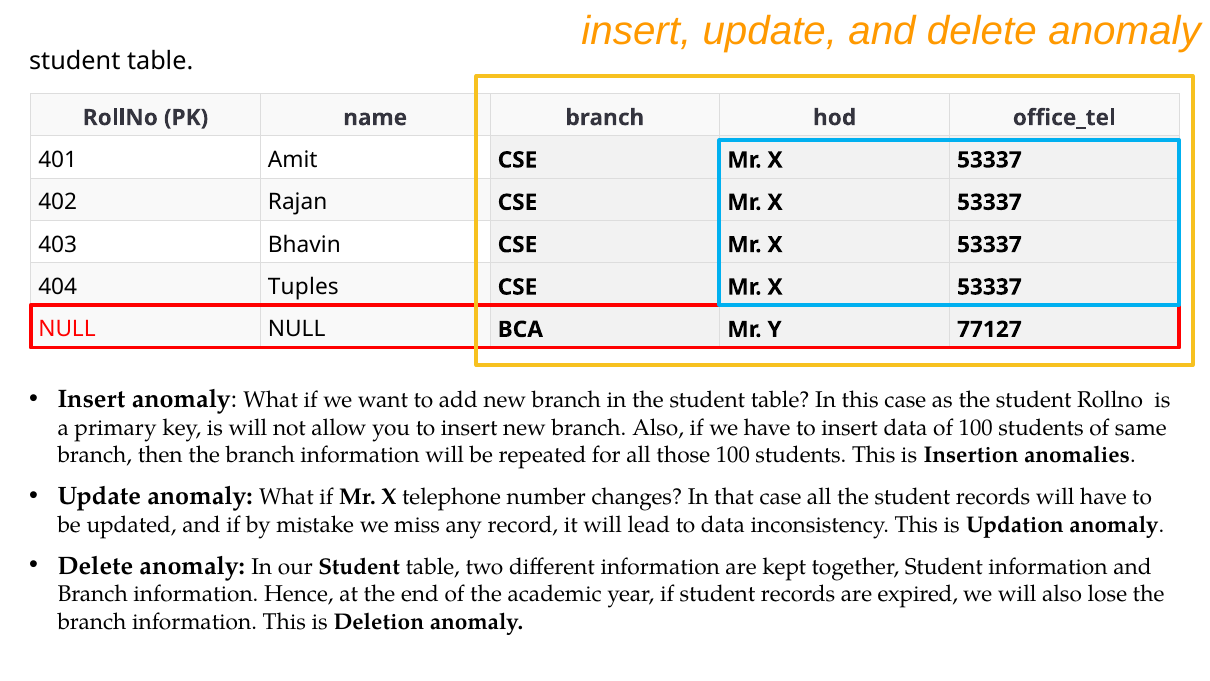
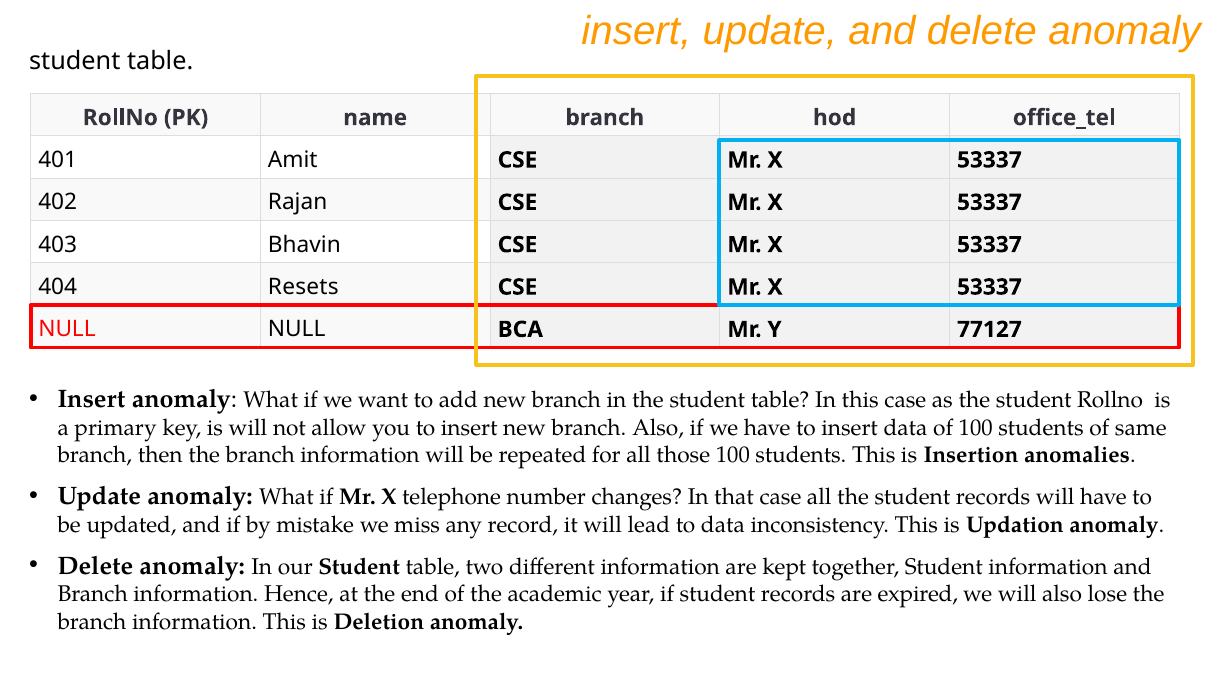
Tuples: Tuples -> Resets
